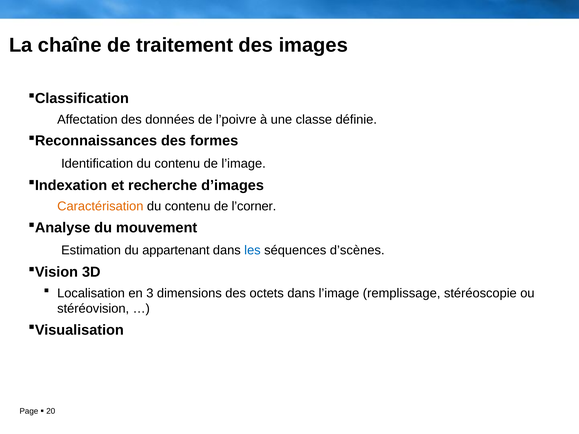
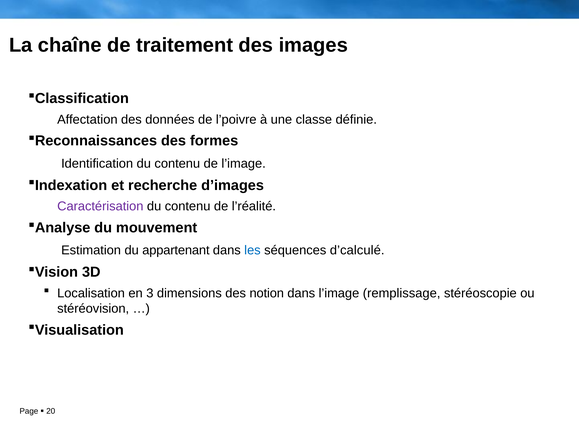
Caractérisation colour: orange -> purple
l’corner: l’corner -> l’réalité
d’scènes: d’scènes -> d’calculé
octets: octets -> notion
